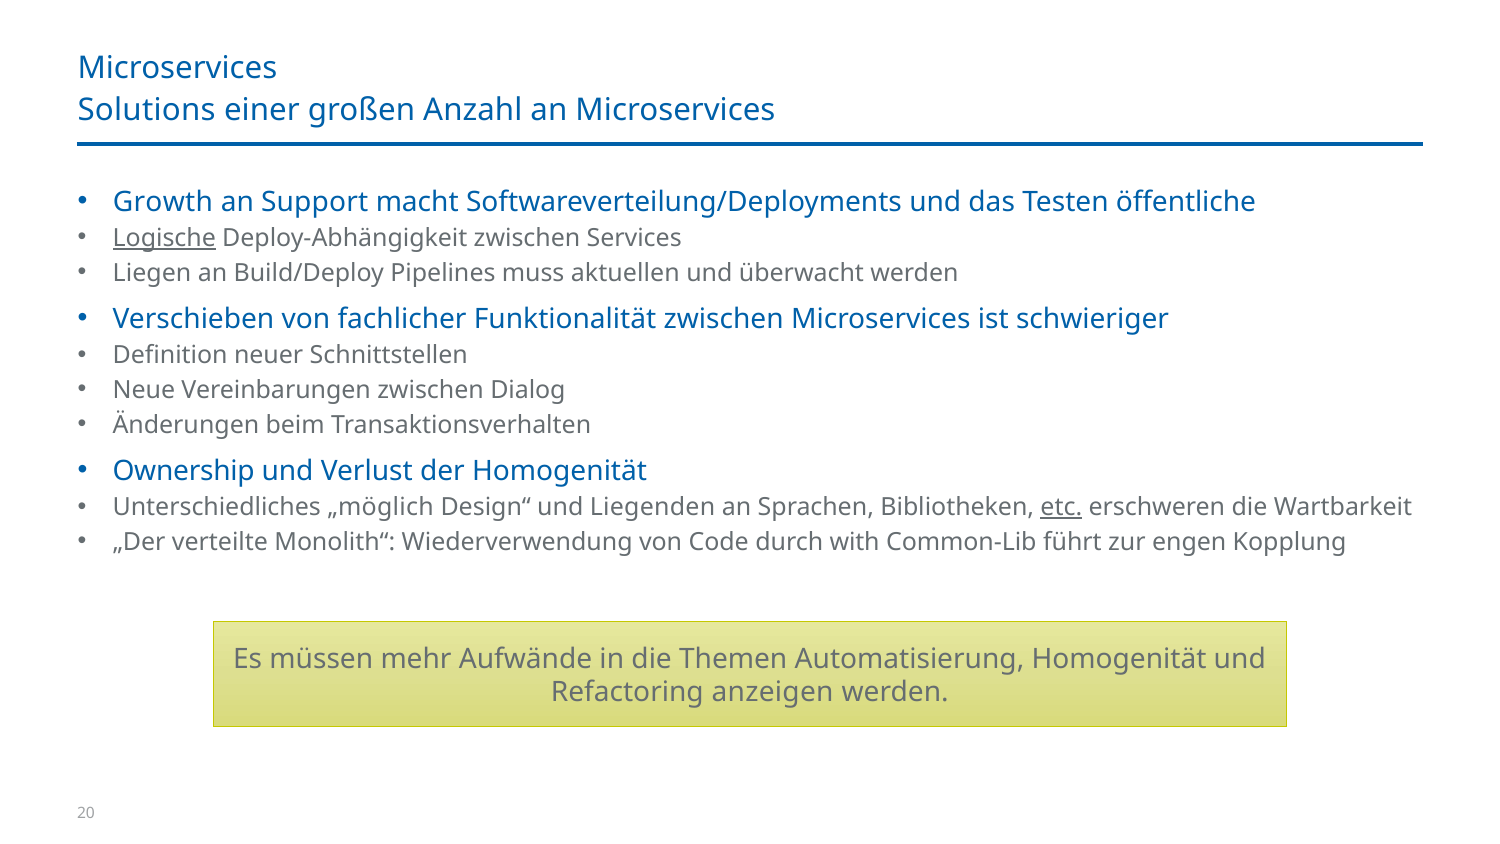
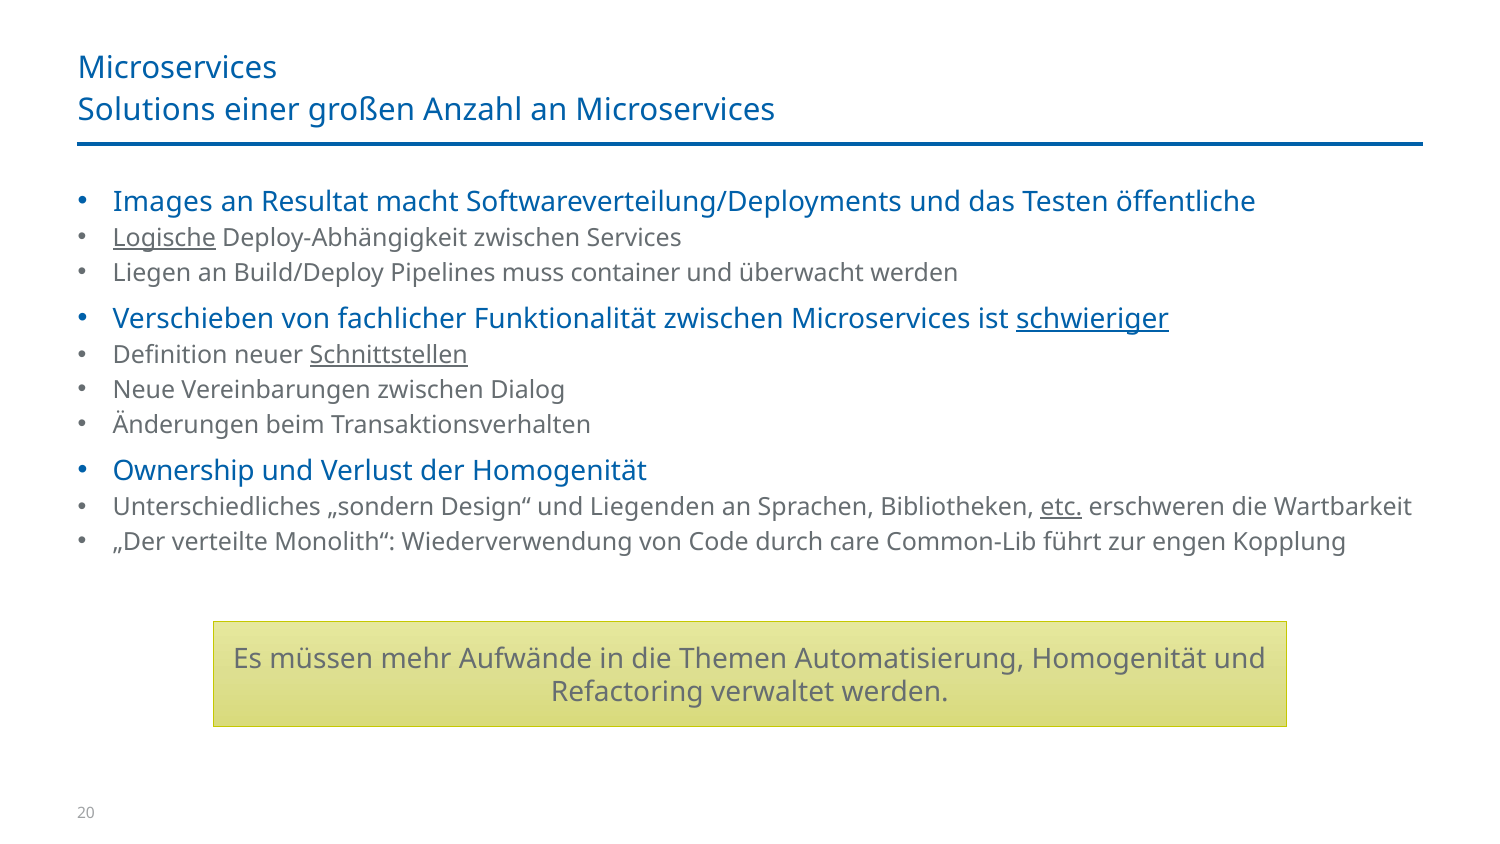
Growth: Growth -> Images
Support: Support -> Resultat
aktuellen: aktuellen -> container
schwieriger underline: none -> present
Schnittstellen underline: none -> present
„möglich: „möglich -> „sondern
with: with -> care
anzeigen: anzeigen -> verwaltet
